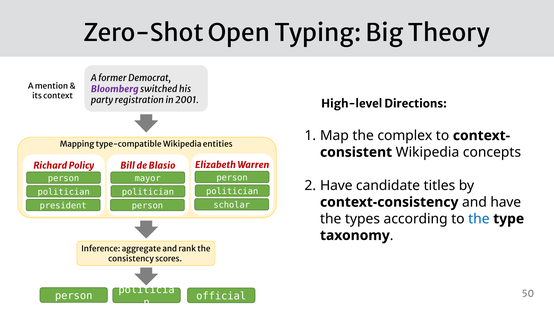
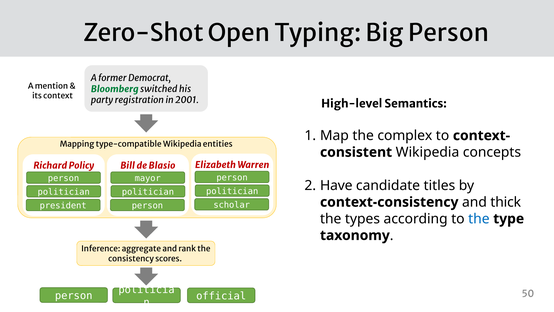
Big Theory: Theory -> Person
Bloomberg colour: purple -> green
Directions: Directions -> Semantics
and have: have -> thick
